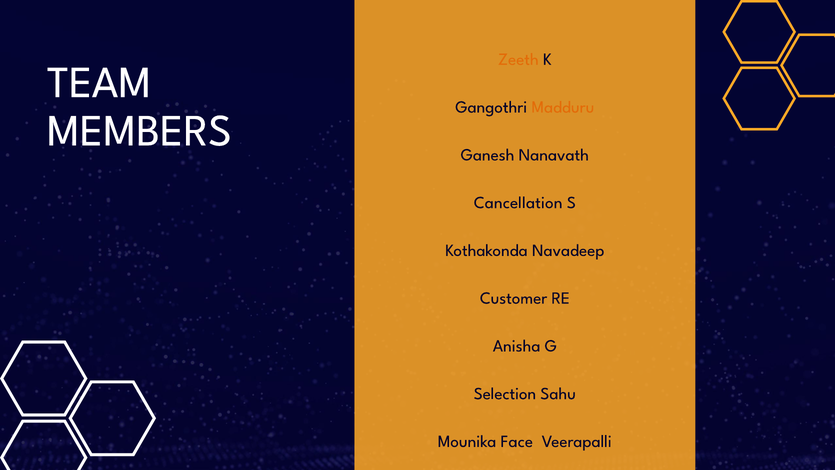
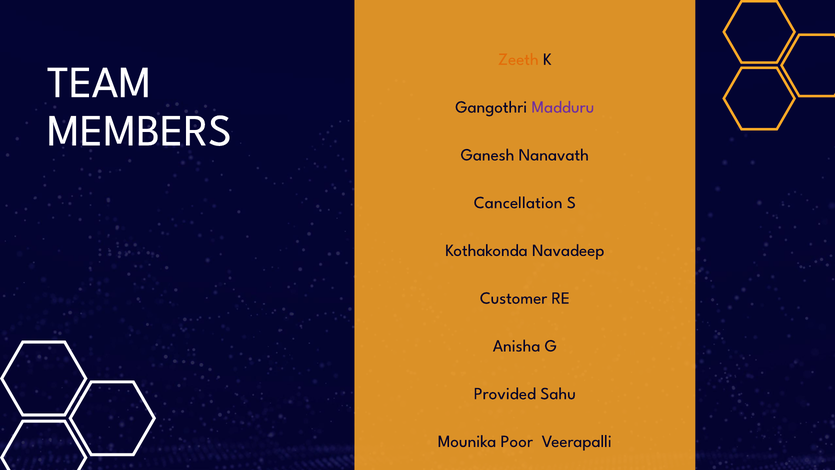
Madduru colour: orange -> purple
Selection: Selection -> Provided
Face: Face -> Poor
